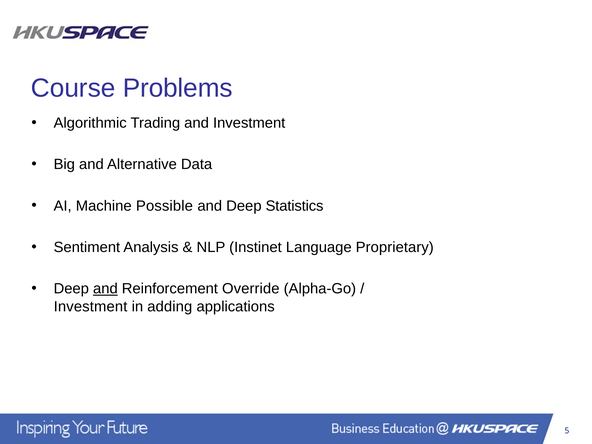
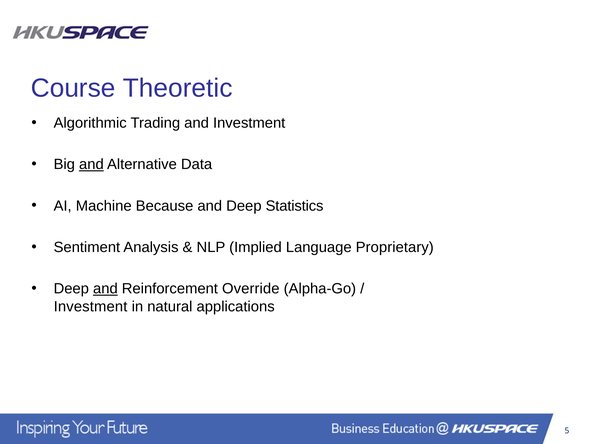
Problems: Problems -> Theoretic
and at (91, 164) underline: none -> present
Possible: Possible -> Because
Instinet: Instinet -> Implied
adding: adding -> natural
